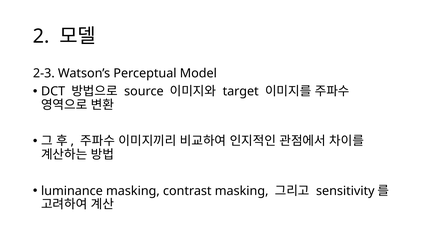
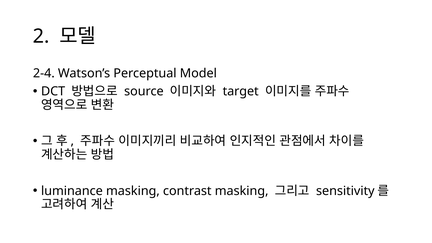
2-3: 2-3 -> 2-4
